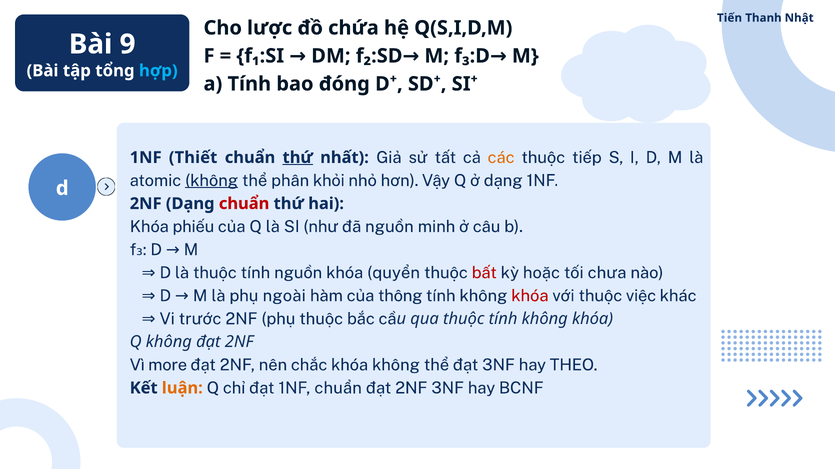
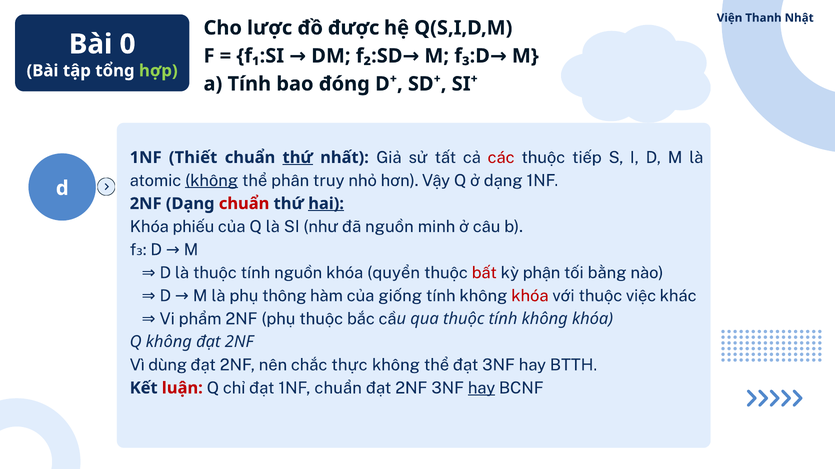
Tiến: Tiến -> Viện
chứa: chứa -> được
9: 9 -> 0
hợp colour: light blue -> light green
các colour: orange -> red
khỏi: khỏi -> truy
hai underline: none -> present
hoặc: hoặc -> phận
chưa: chưa -> bằng
ngoài: ngoài -> thông
thông: thông -> giống
trước: trước -> phẩm
more: more -> dùng
chắc khóa: khóa -> thực
THEO: THEO -> BTTH
luận colour: orange -> red
hay at (482, 389) underline: none -> present
